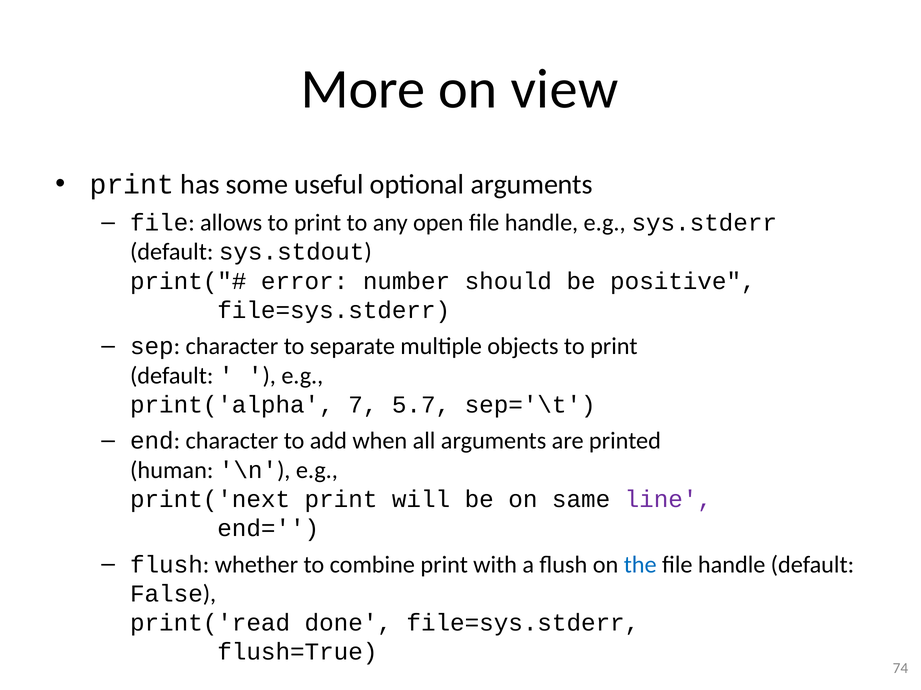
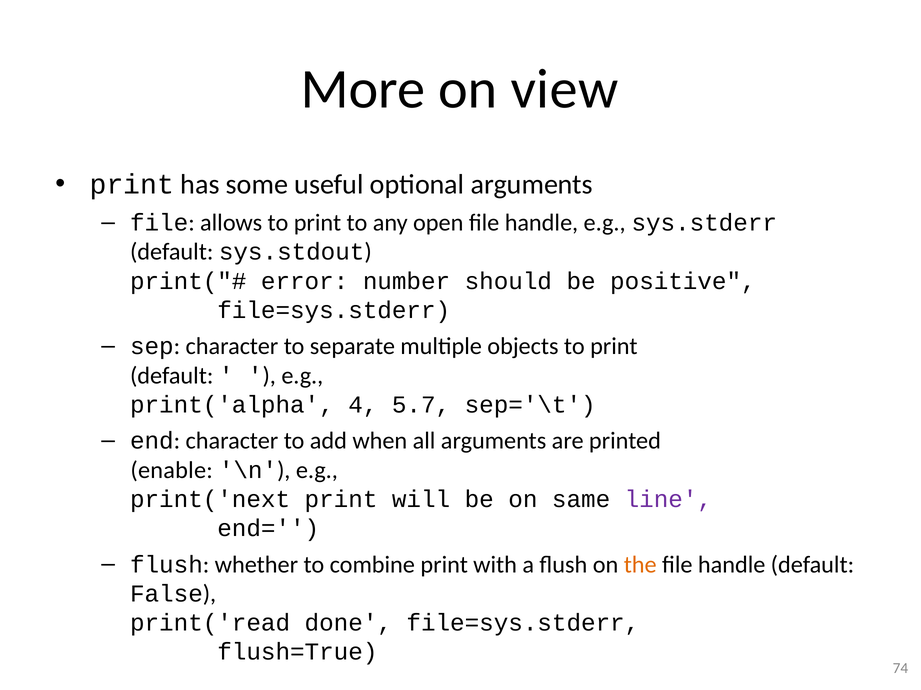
7: 7 -> 4
human: human -> enable
the colour: blue -> orange
